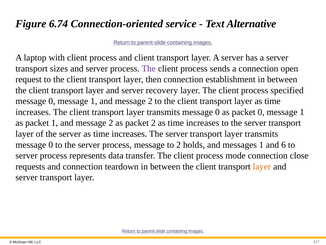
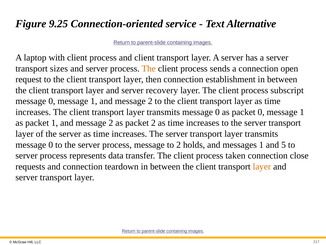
6.74: 6.74 -> 9.25
The at (149, 68) colour: purple -> orange
specified: specified -> subscript
6: 6 -> 5
mode: mode -> taken
